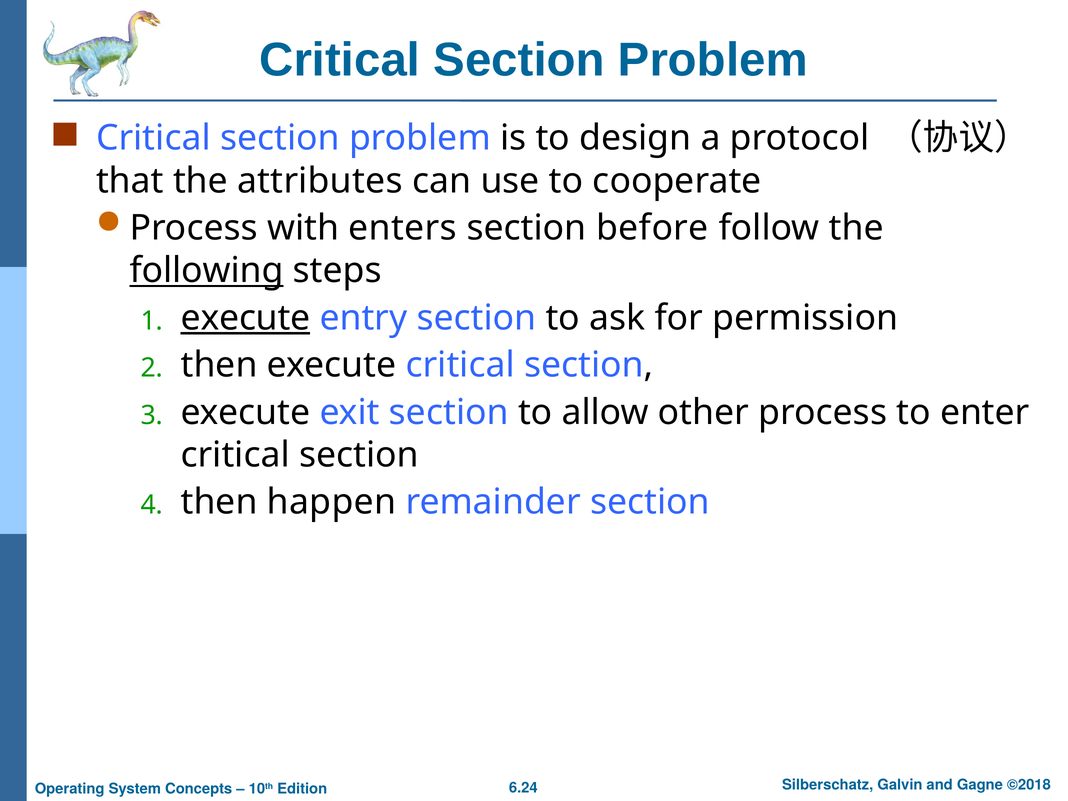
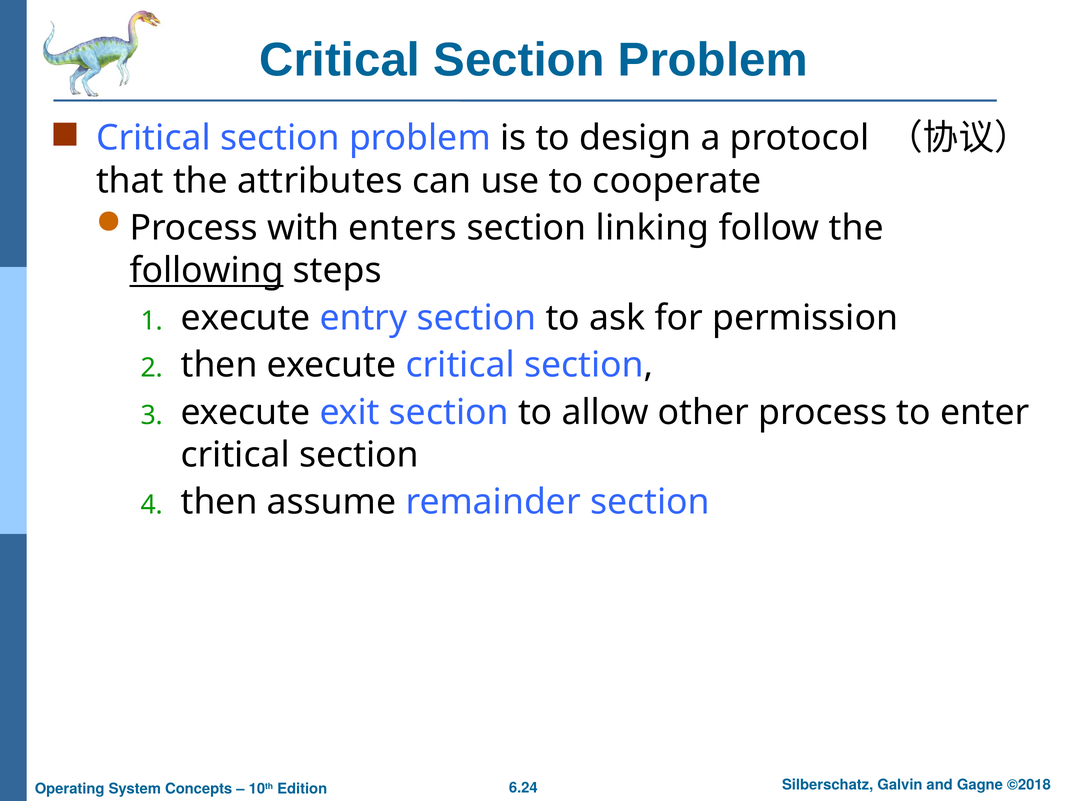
before: before -> linking
execute at (246, 318) underline: present -> none
happen: happen -> assume
